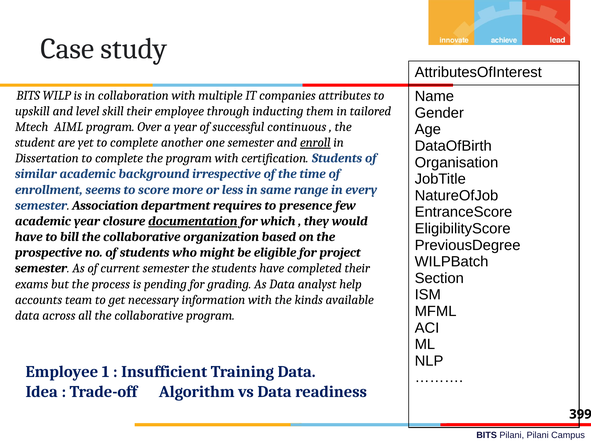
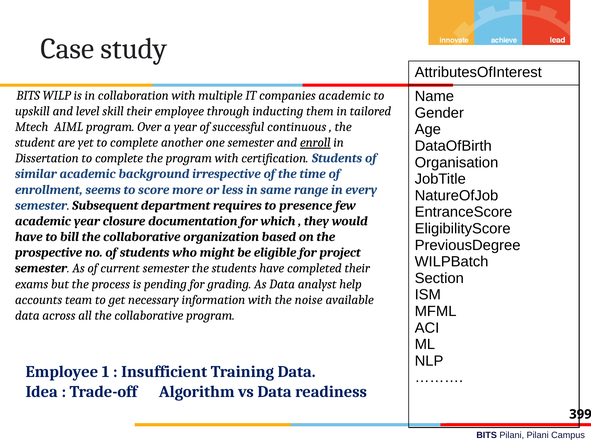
companies attributes: attributes -> academic
Association: Association -> Subsequent
documentation underline: present -> none
kinds: kinds -> noise
